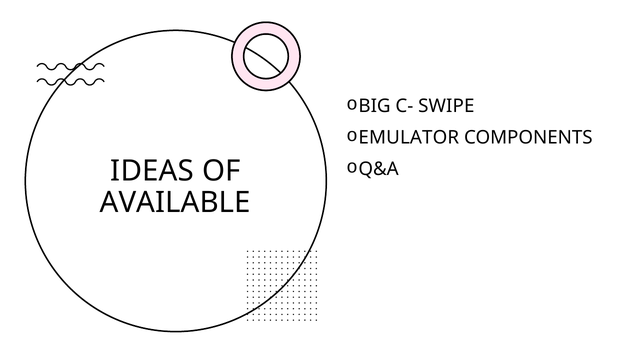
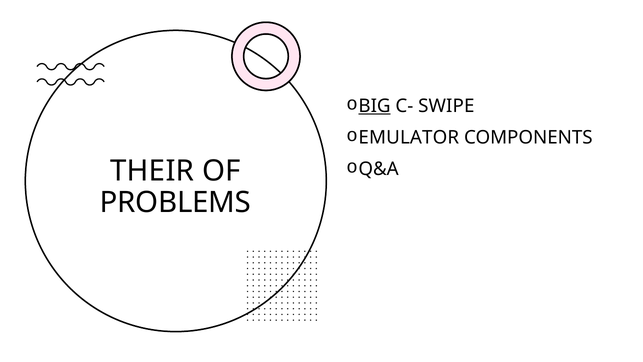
BIG underline: none -> present
IDEAS: IDEAS -> THEIR
AVAILABLE: AVAILABLE -> PROBLEMS
